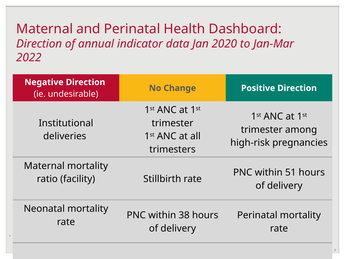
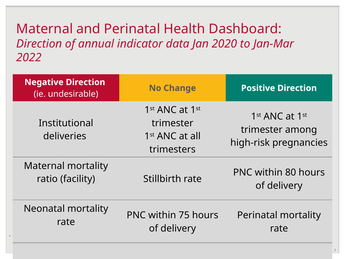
51: 51 -> 80
38: 38 -> 75
